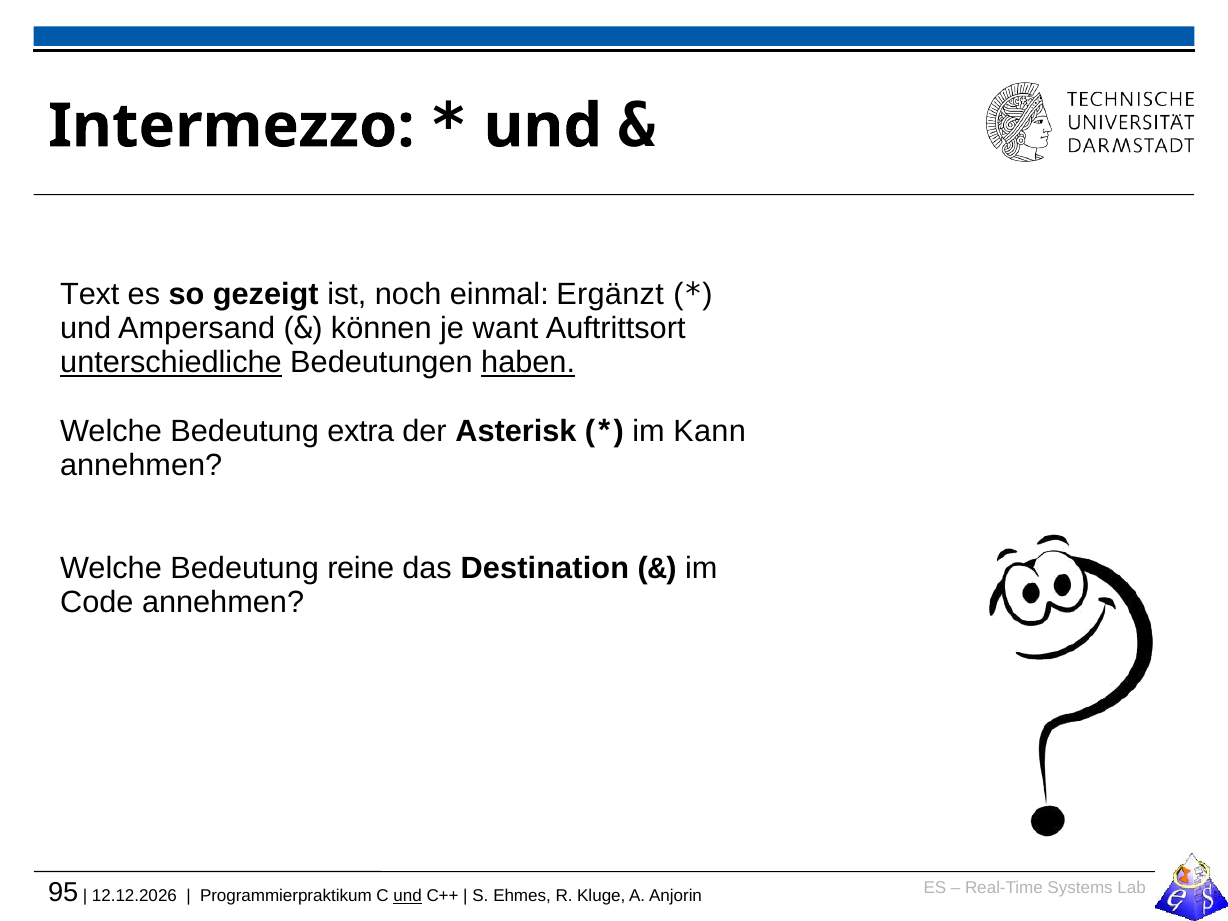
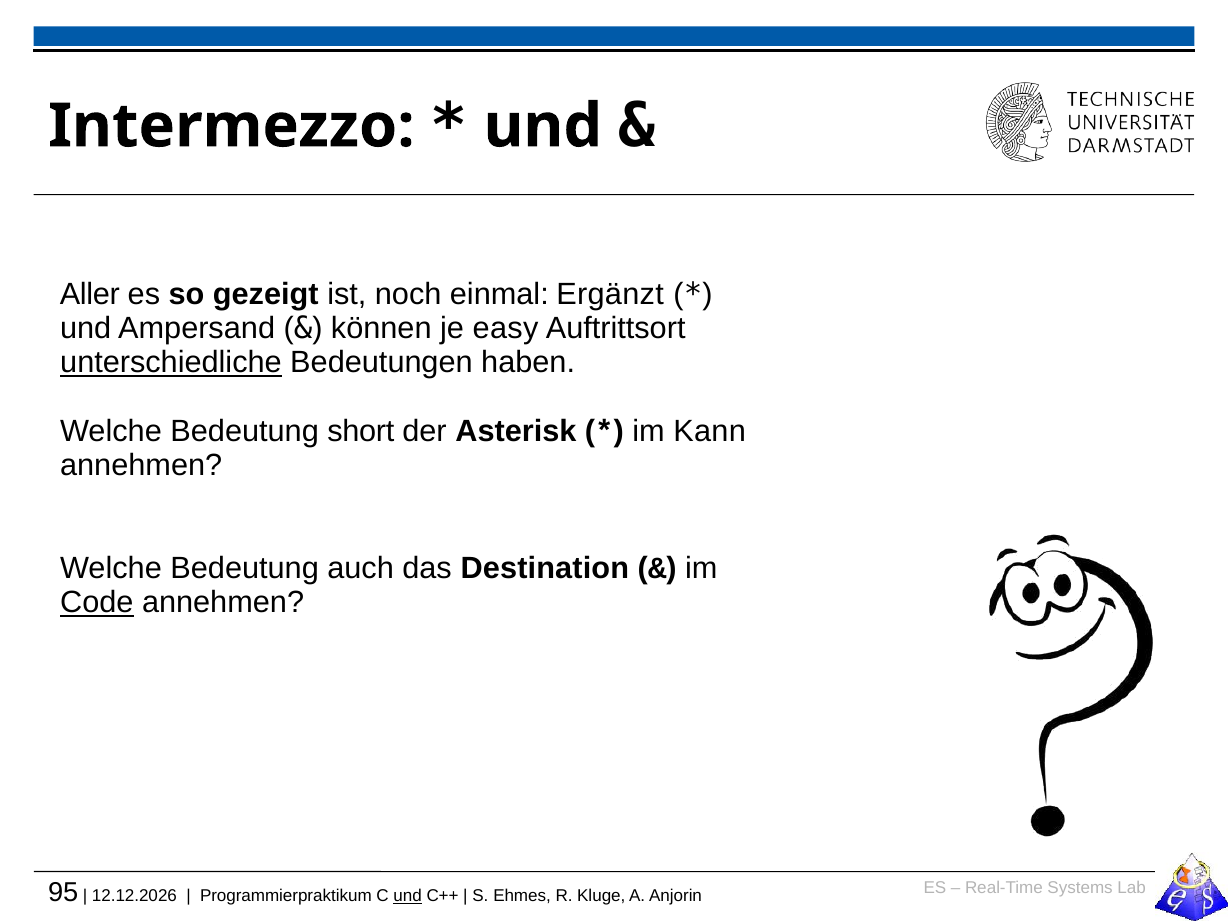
Text: Text -> Aller
want: want -> easy
haben underline: present -> none
extra: extra -> short
reine: reine -> auch
Code underline: none -> present
